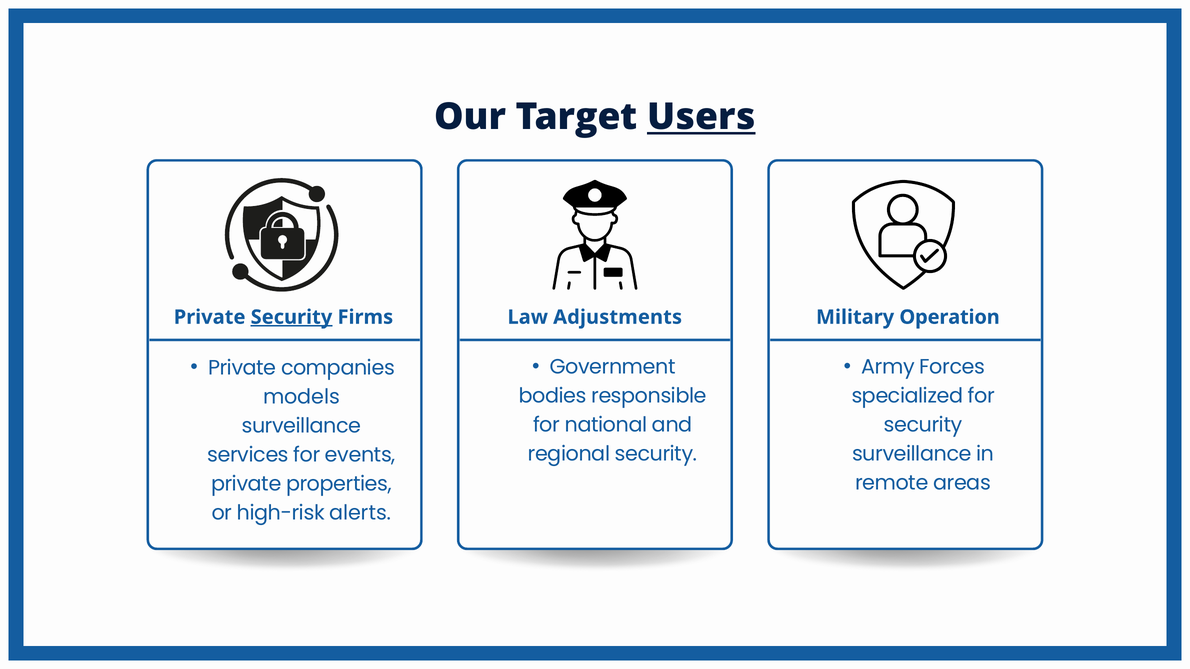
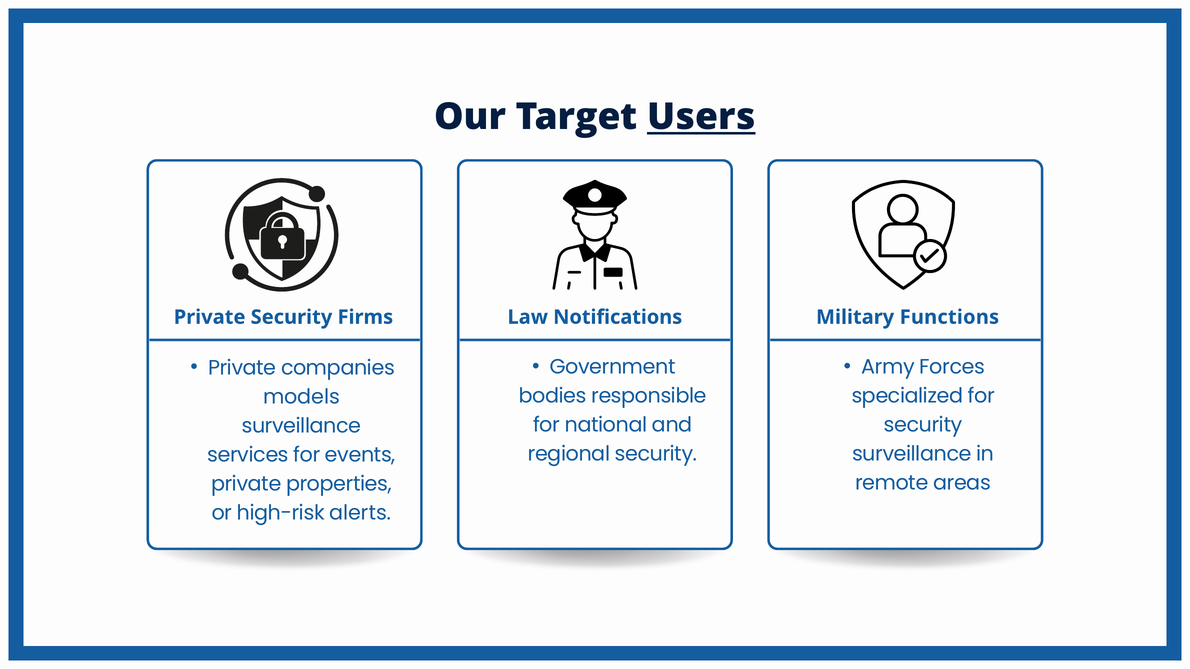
Security at (291, 317) underline: present -> none
Adjustments: Adjustments -> Notifications
Operation: Operation -> Functions
